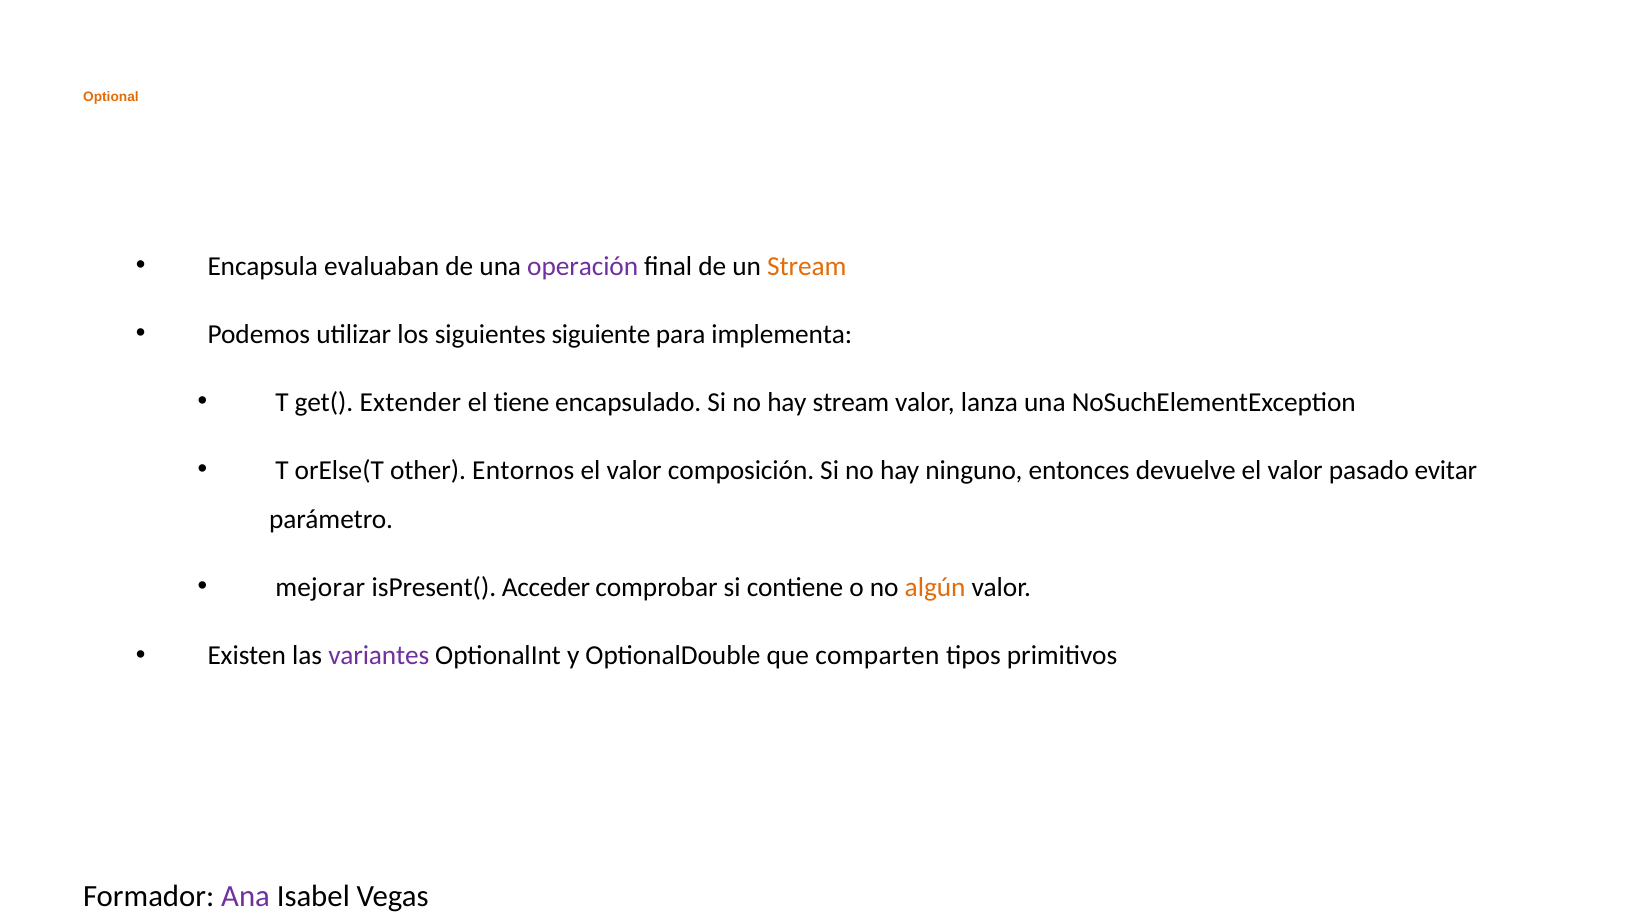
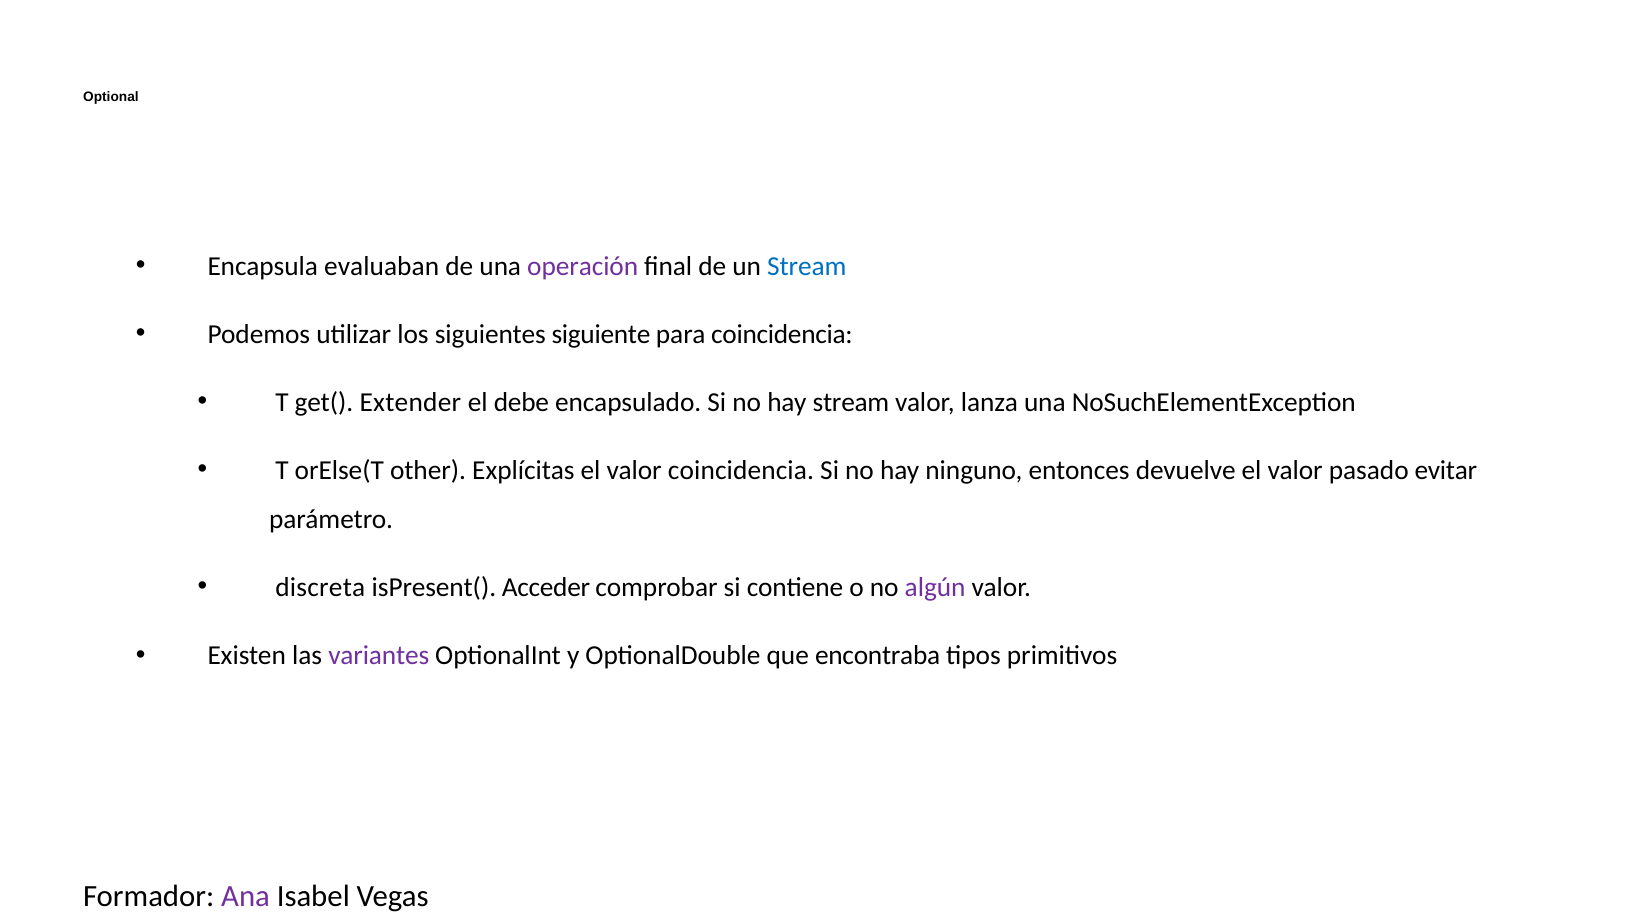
Optional colour: orange -> black
Stream at (807, 266) colour: orange -> blue
para implementa: implementa -> coincidencia
tiene: tiene -> debe
Entornos: Entornos -> Explícitas
valor composición: composición -> coincidencia
mejorar: mejorar -> discreta
algún colour: orange -> purple
comparten: comparten -> encontraba
